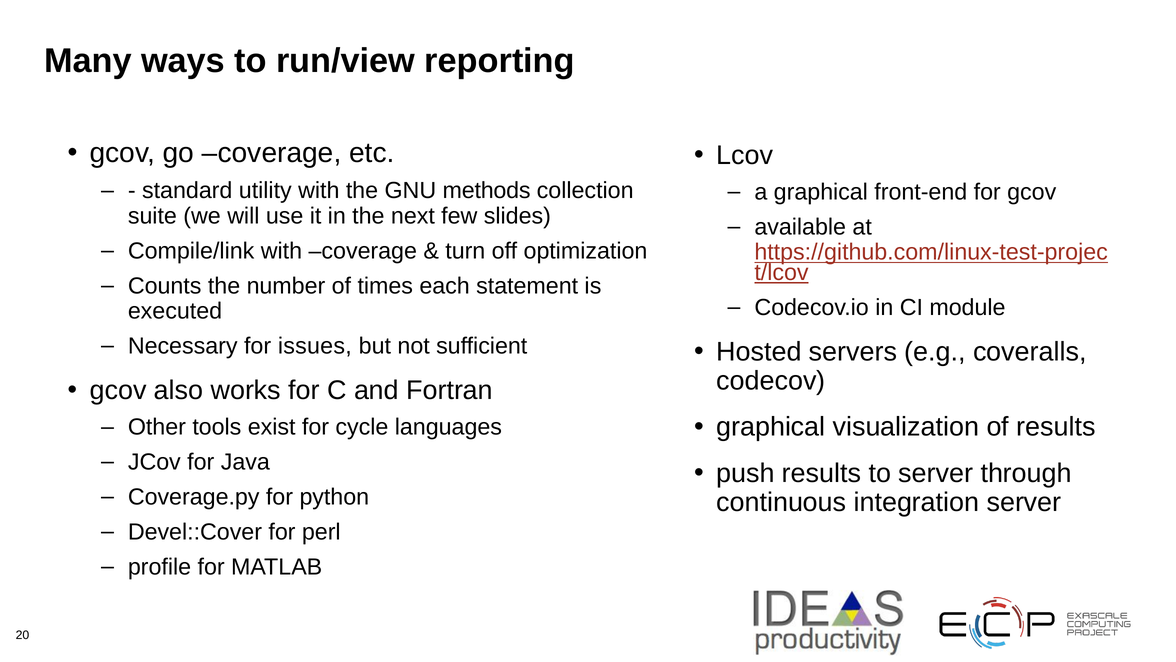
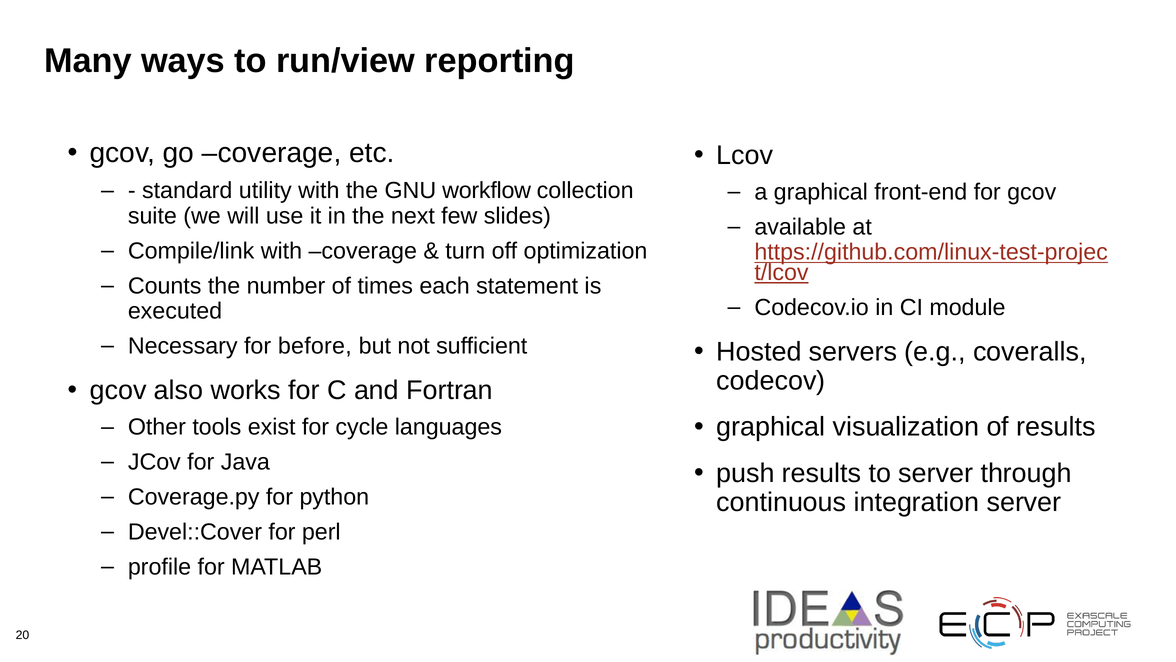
methods: methods -> workflow
issues: issues -> before
